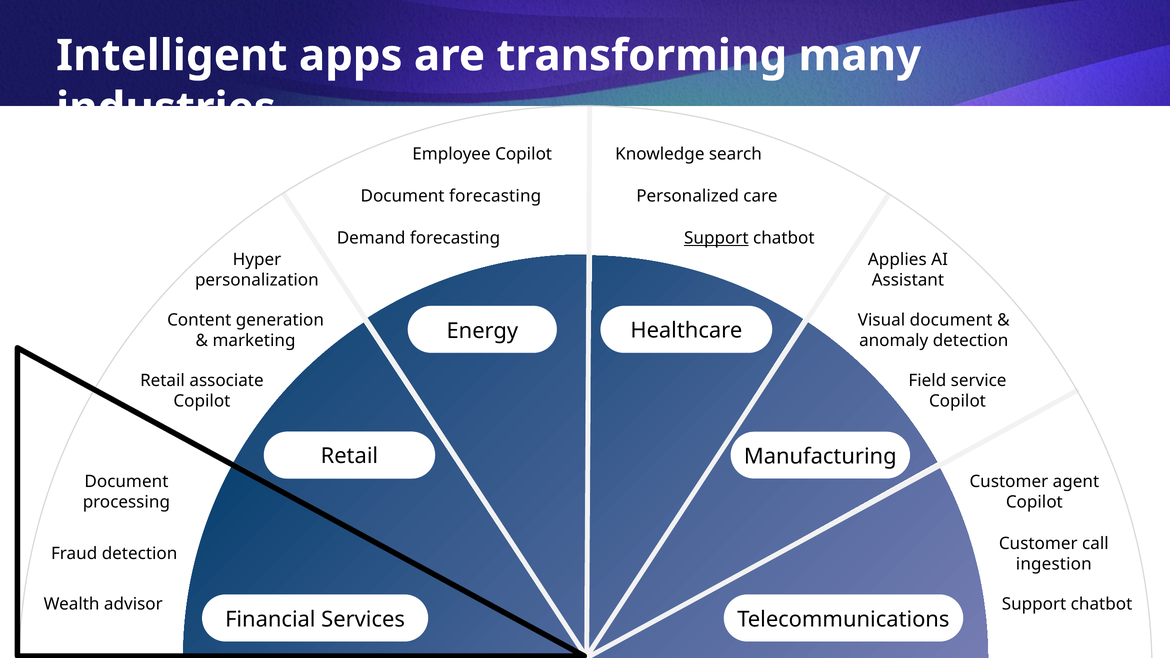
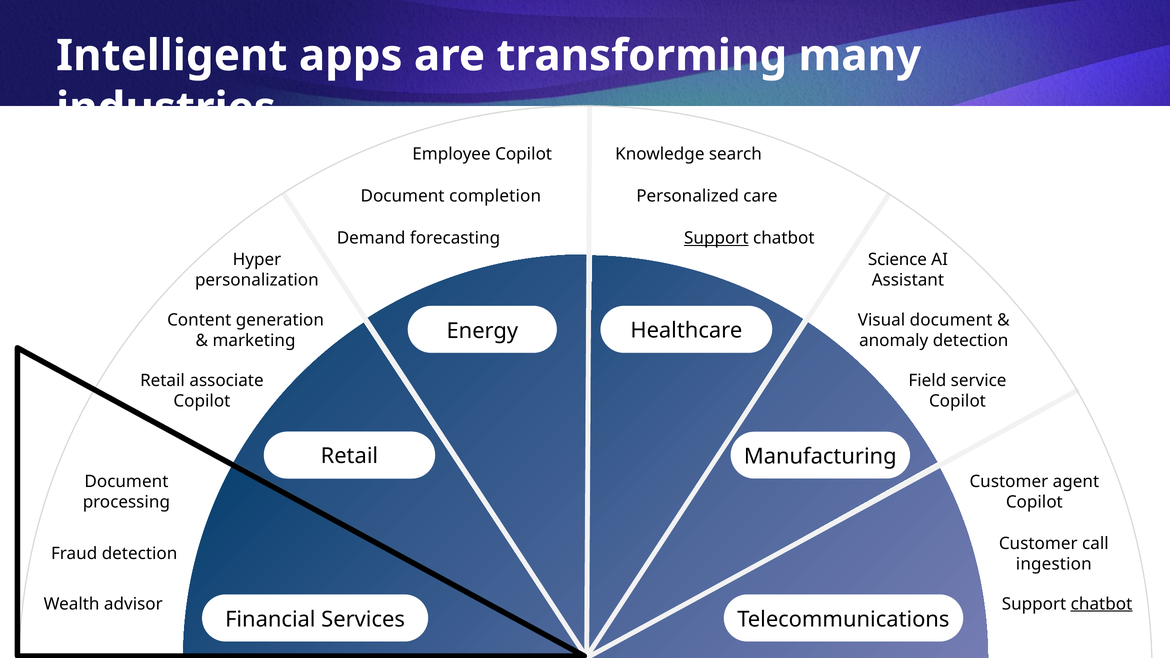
Document forecasting: forecasting -> completion
Applies: Applies -> Science
chatbot at (1102, 604) underline: none -> present
